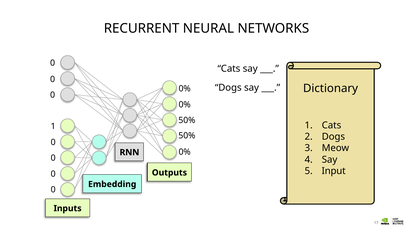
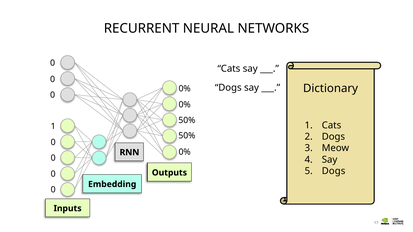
Input at (334, 171): Input -> Dogs
